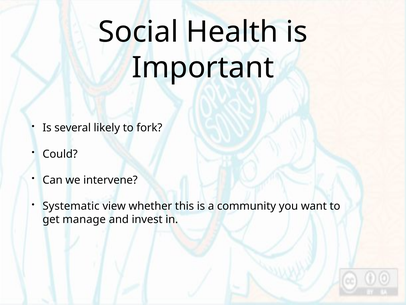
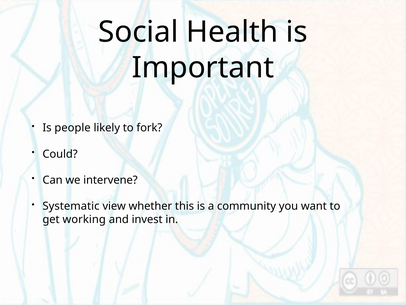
several: several -> people
manage: manage -> working
